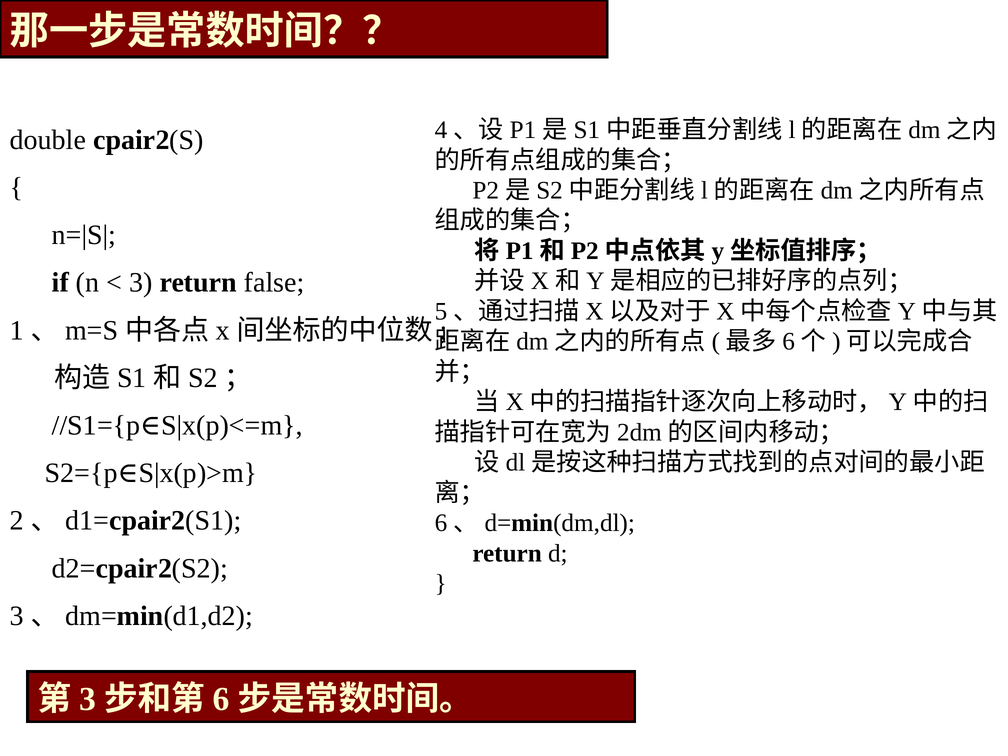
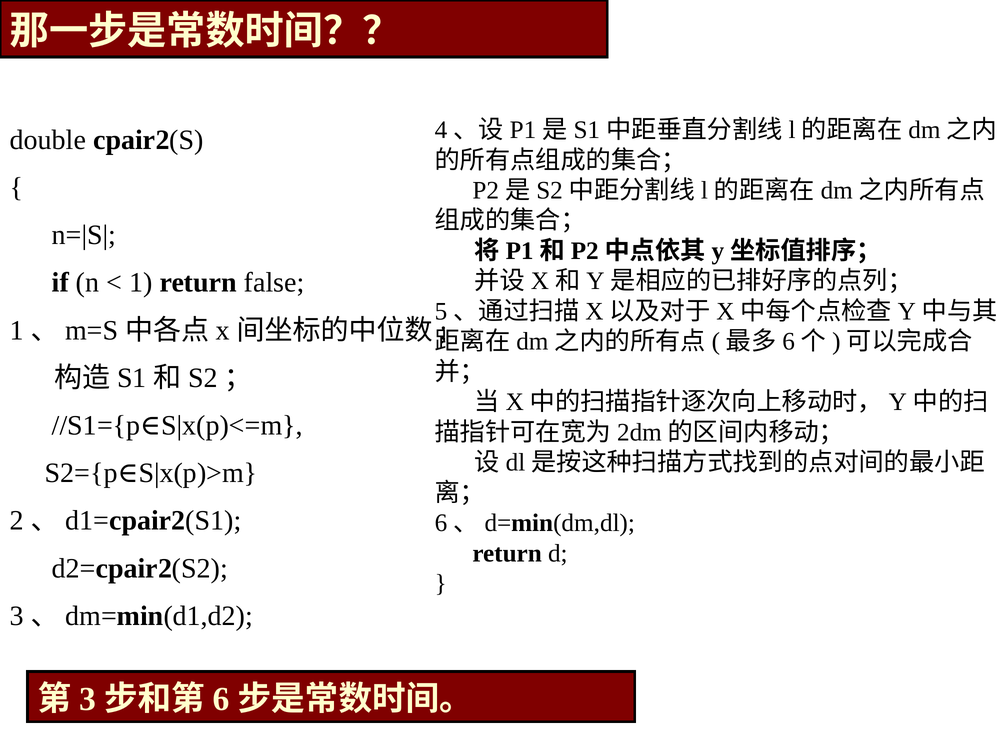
3: 3 -> 1
